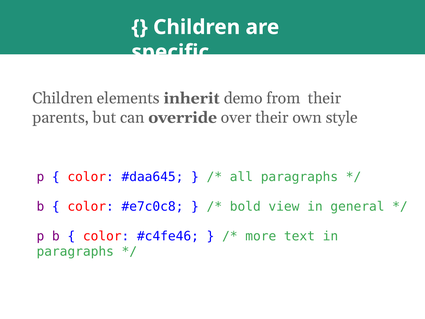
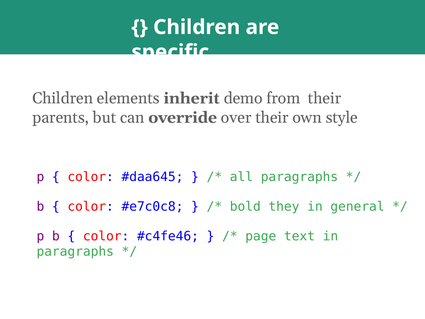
view: view -> they
more: more -> page
